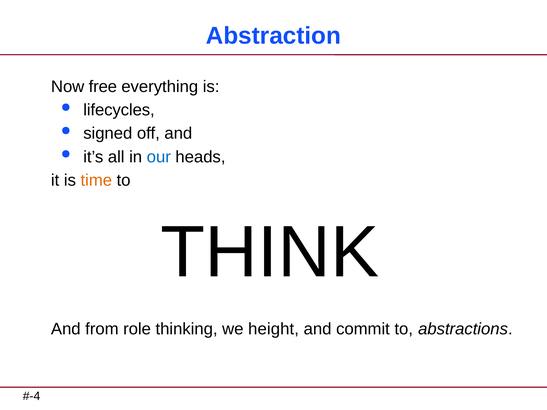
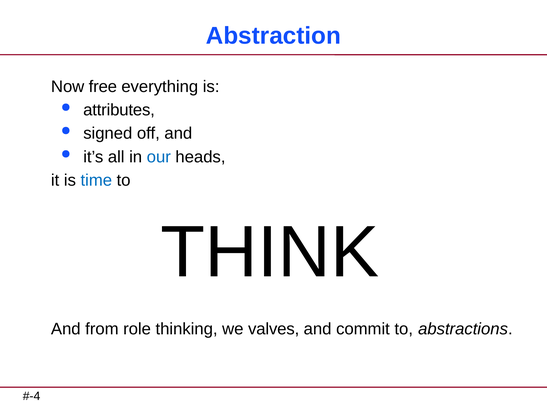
lifecycles: lifecycles -> attributes
time colour: orange -> blue
height: height -> valves
